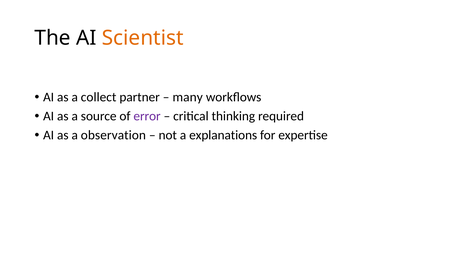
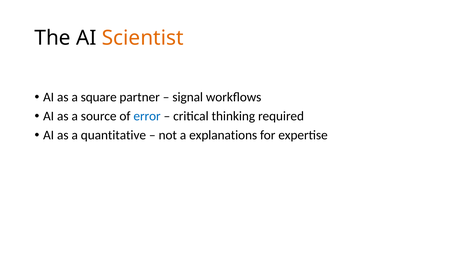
collect: collect -> square
many: many -> signal
error colour: purple -> blue
observation: observation -> quantitative
